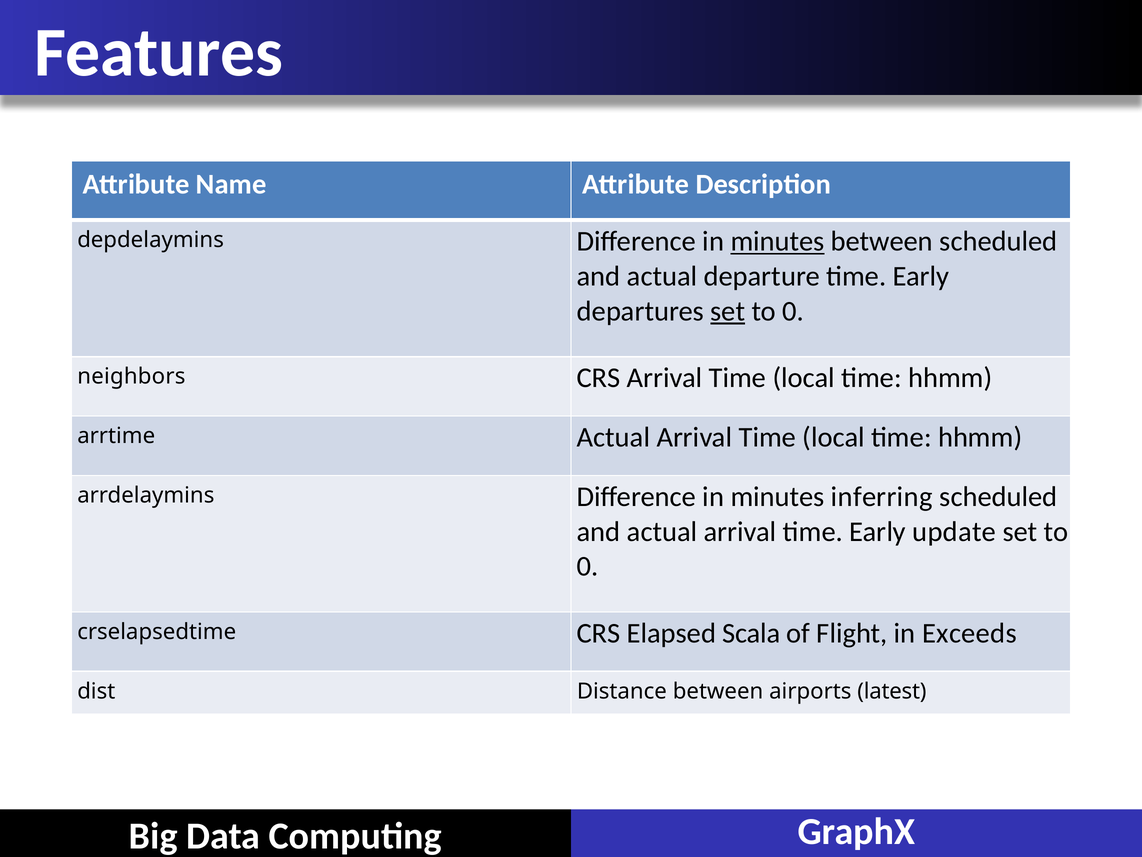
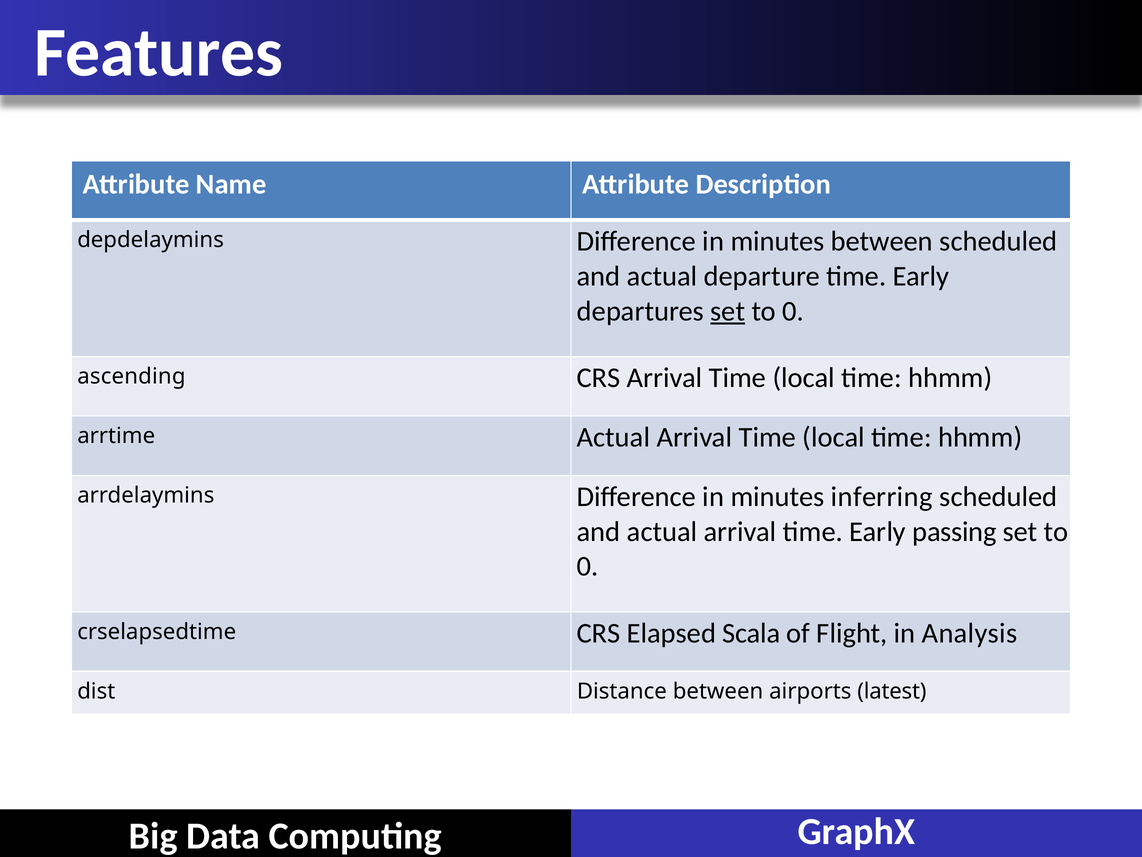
minutes at (778, 241) underline: present -> none
neighbors: neighbors -> ascending
update: update -> passing
Exceeds: Exceeds -> Analysis
